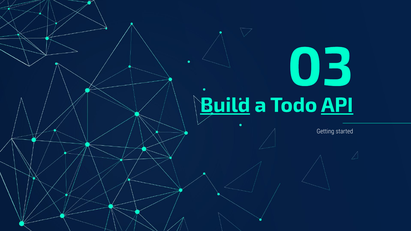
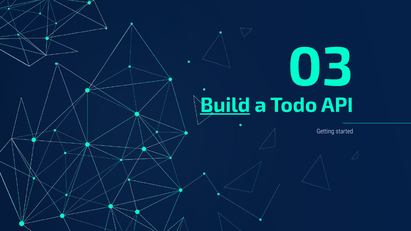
API underline: present -> none
